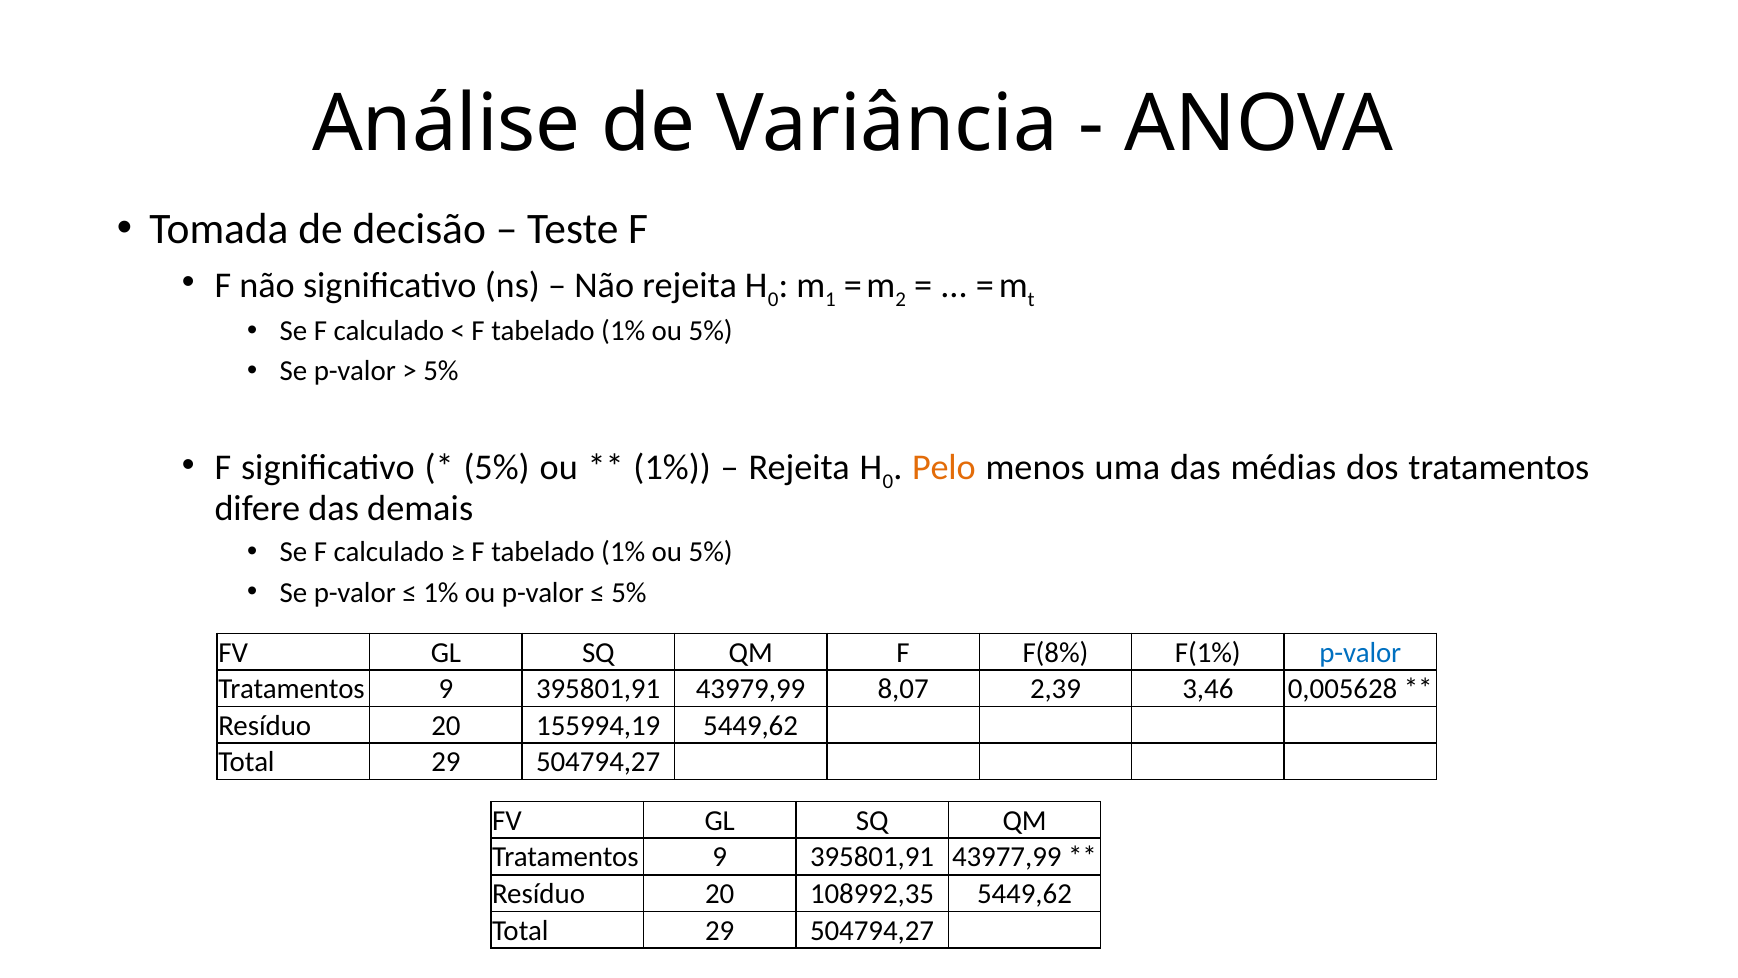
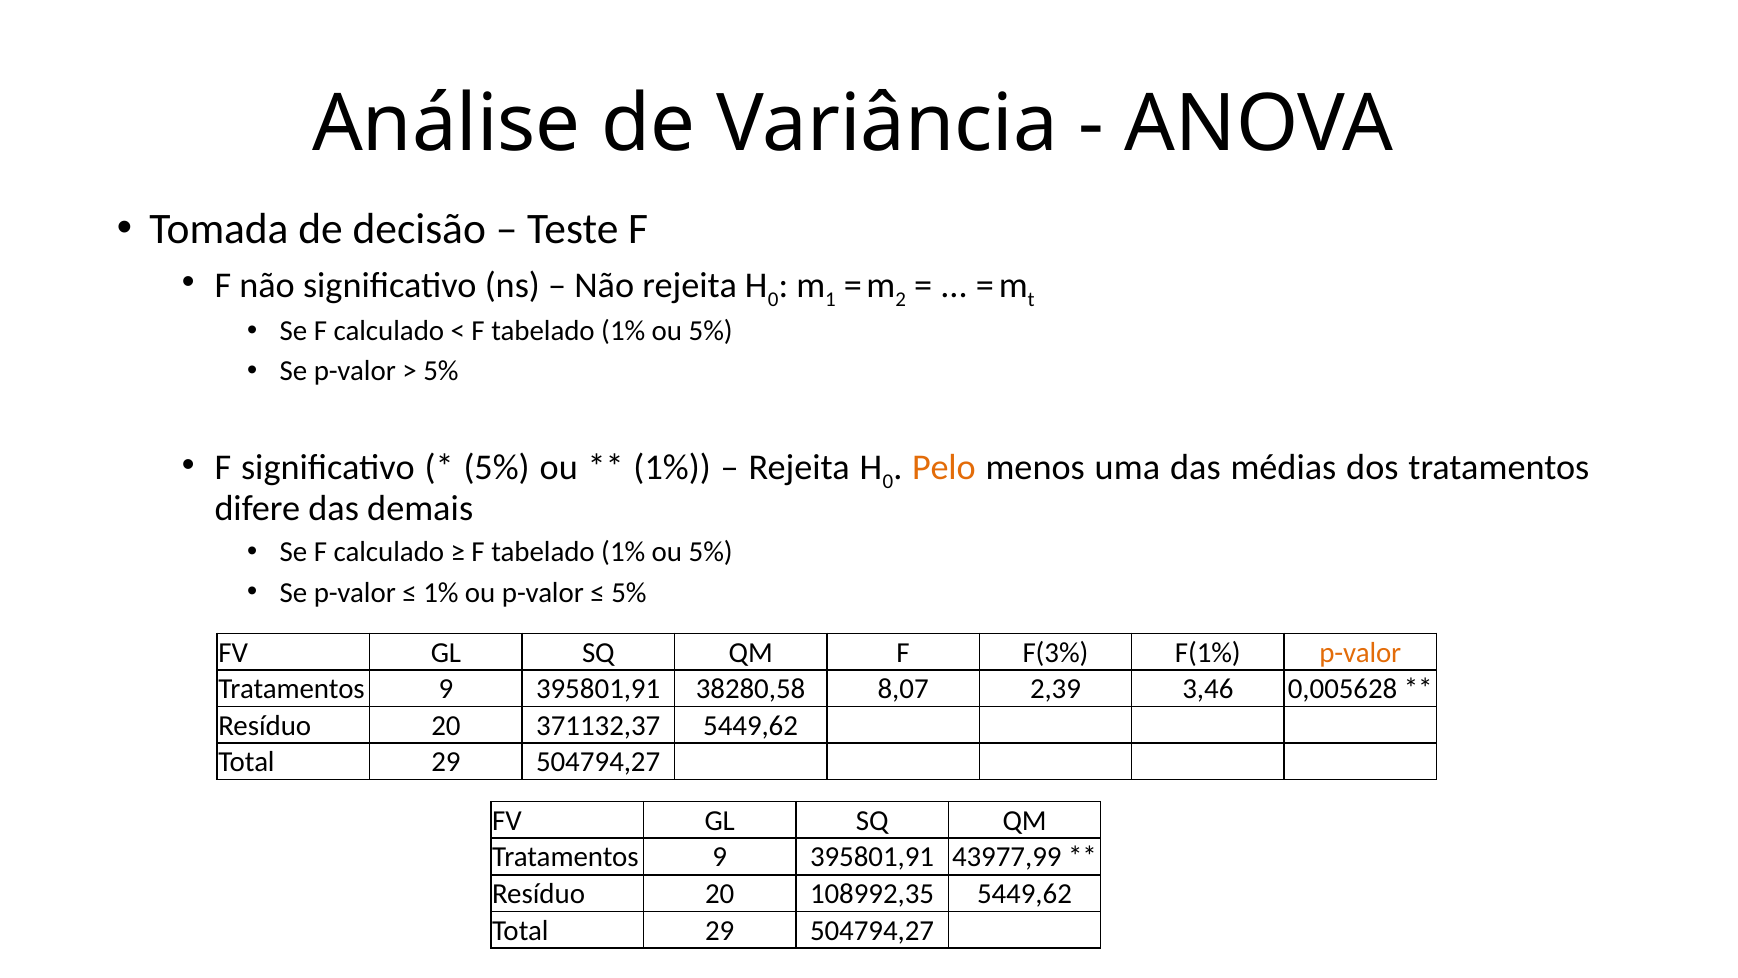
F(8%: F(8% -> F(3%
p-valor at (1360, 652) colour: blue -> orange
43979,99: 43979,99 -> 38280,58
155994,19: 155994,19 -> 371132,37
